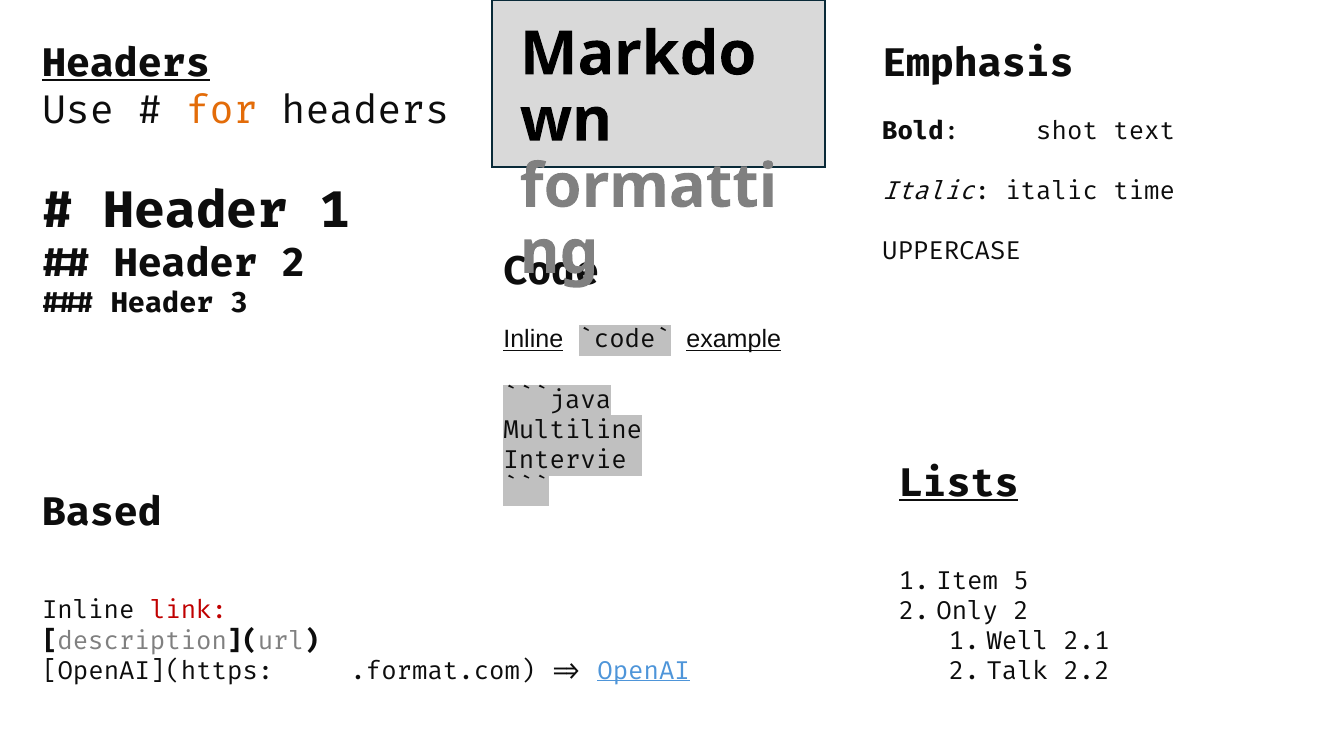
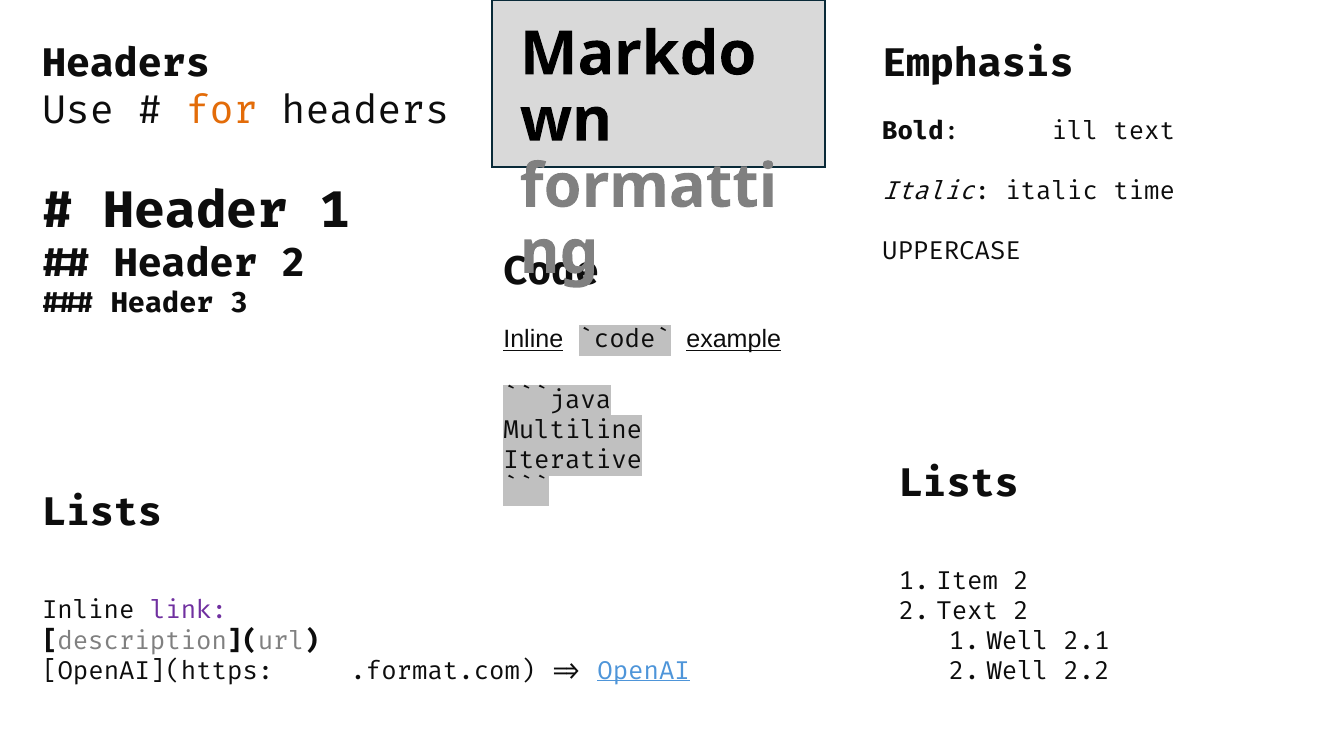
Headers at (126, 64) underline: present -> none
shot: shot -> will
Interview: Interview -> Iterative
Lists at (959, 483) underline: present -> none
Based at (102, 513): Based -> Lists
Item 5: 5 -> 2
link colour: red -> purple
2 Only: Only -> Text
2 Talk: Talk -> Well
